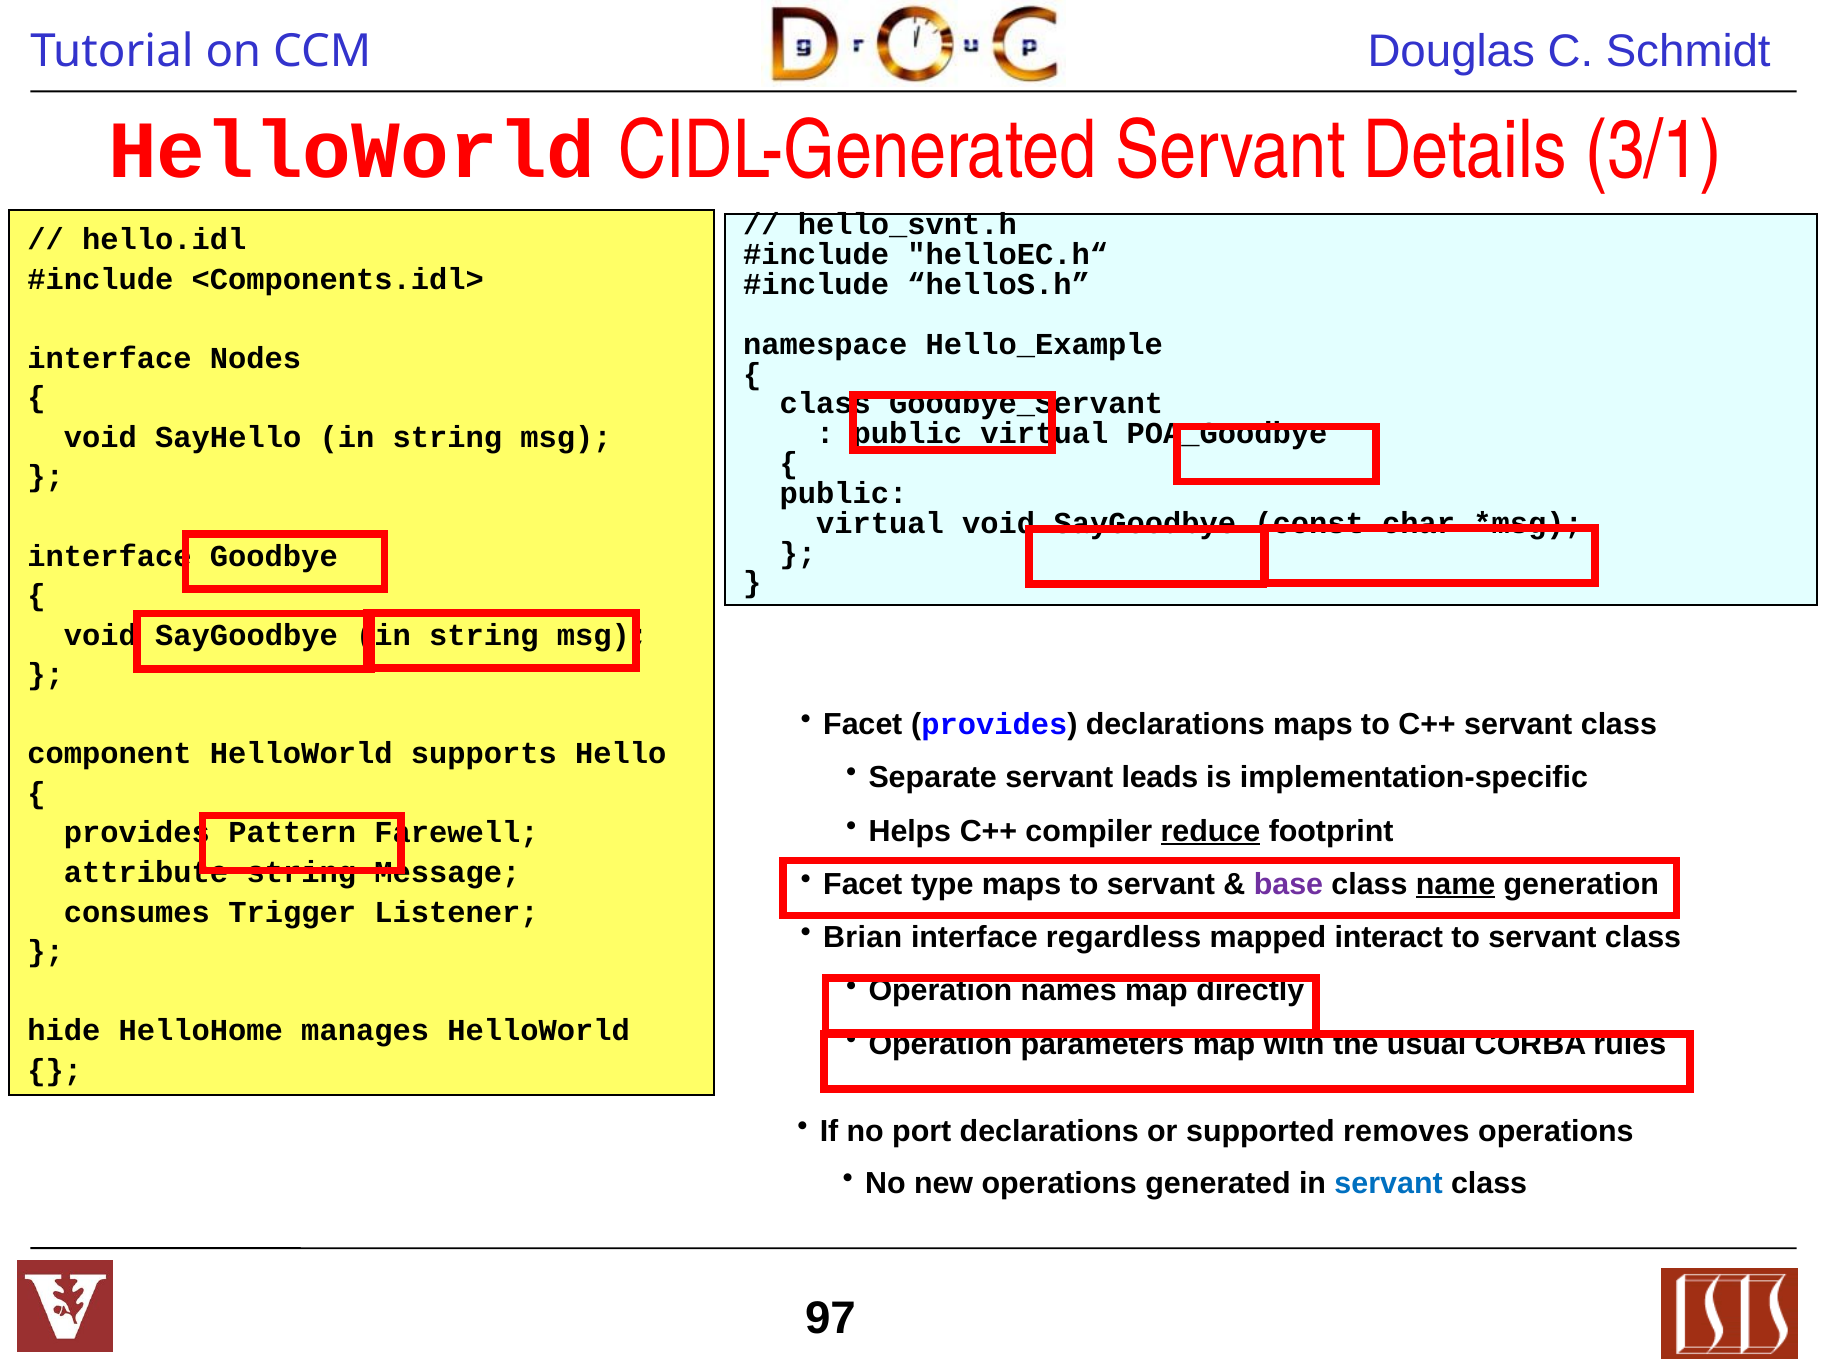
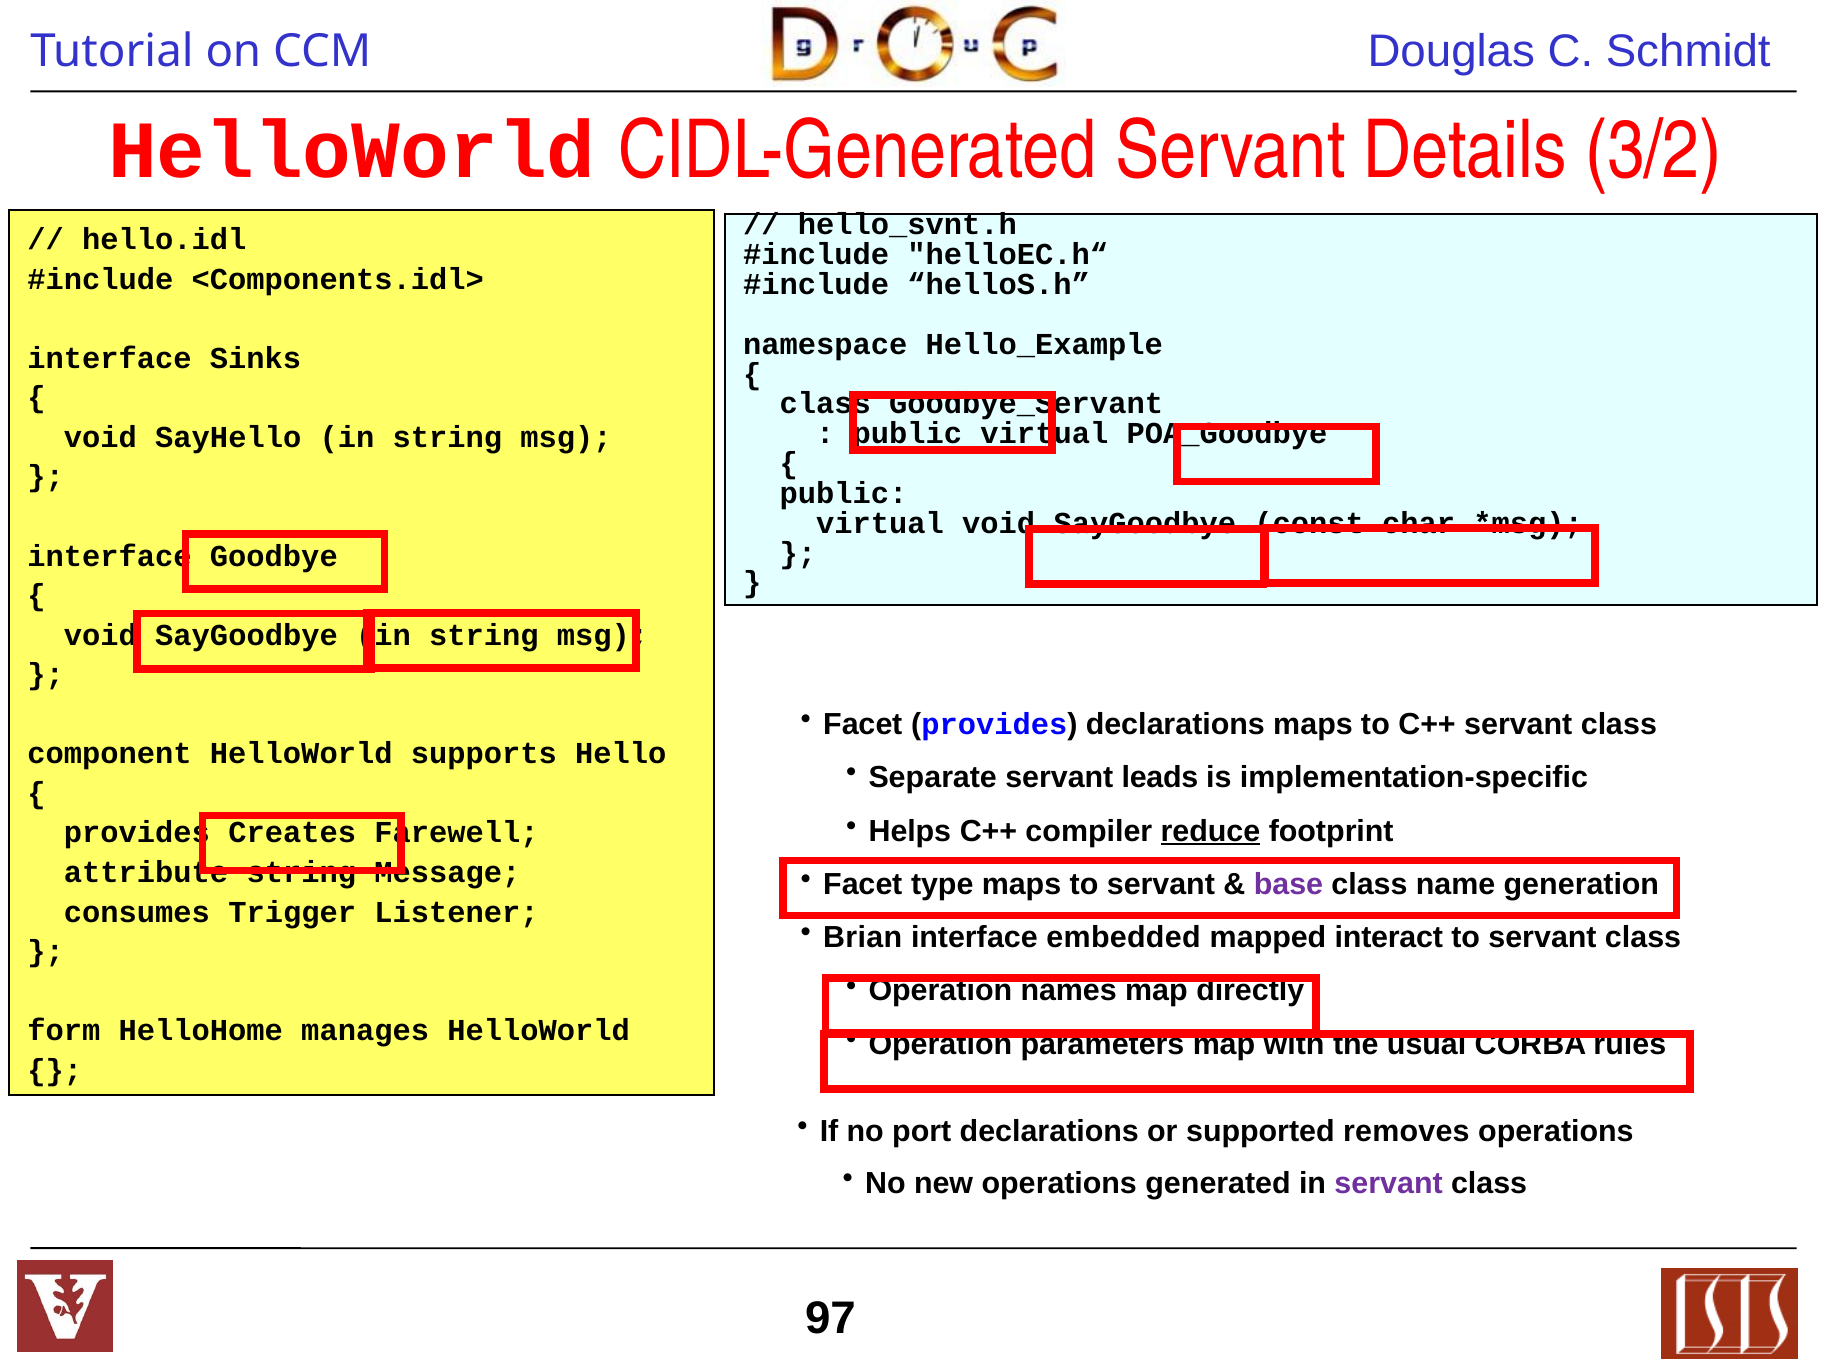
3/1: 3/1 -> 3/2
Nodes: Nodes -> Sinks
Pattern: Pattern -> Creates
name underline: present -> none
regardless: regardless -> embedded
hide: hide -> form
servant at (1389, 1184) colour: blue -> purple
